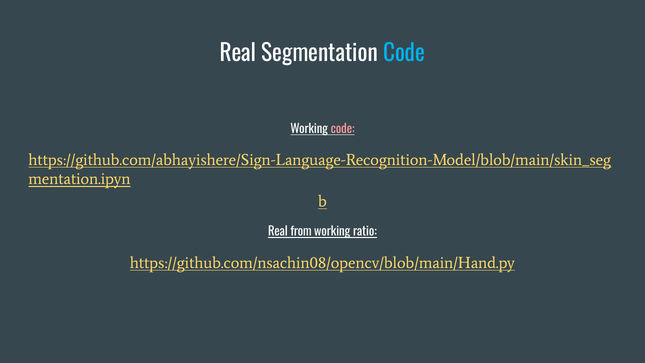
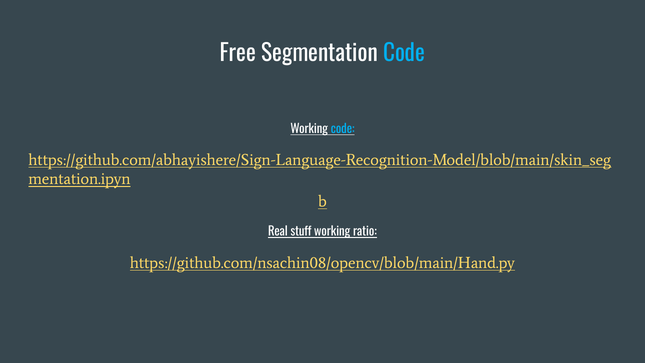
Real at (238, 53): Real -> Free
code at (343, 129) colour: pink -> light blue
from: from -> stuff
